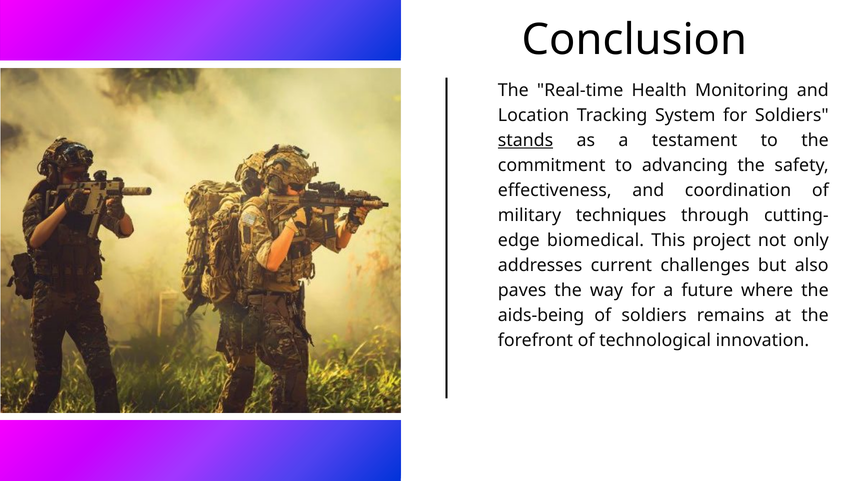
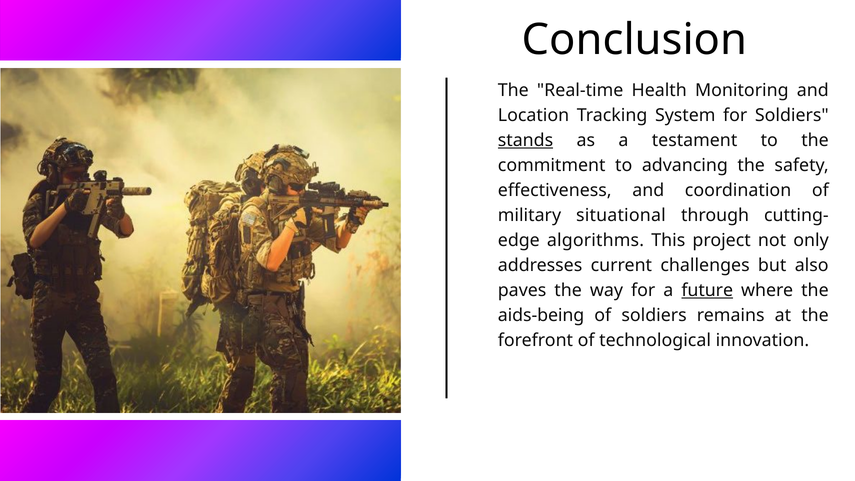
techniques: techniques -> situational
biomedical: biomedical -> algorithms
future underline: none -> present
